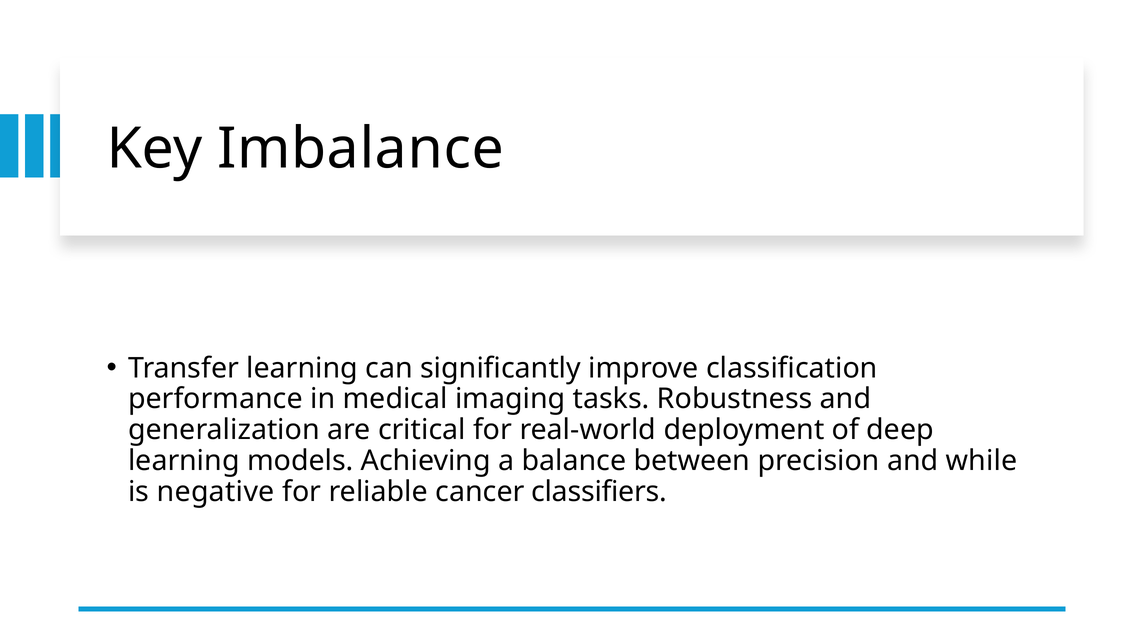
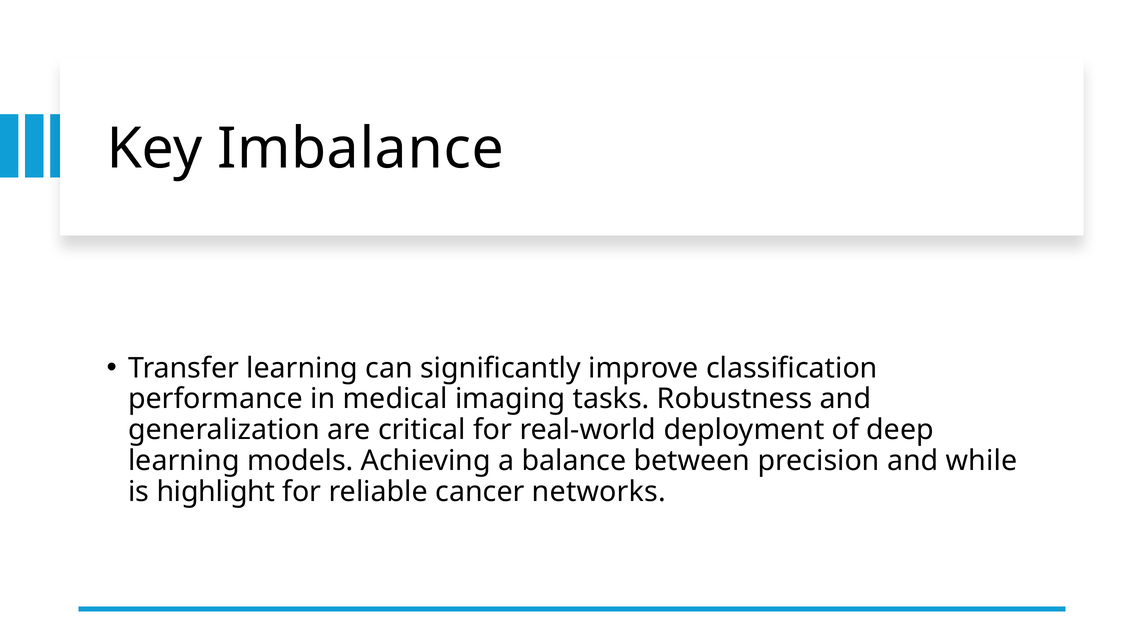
negative: negative -> highlight
classifiers: classifiers -> networks
